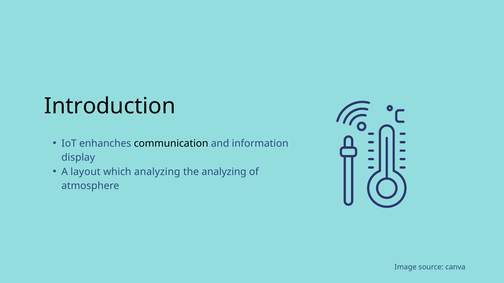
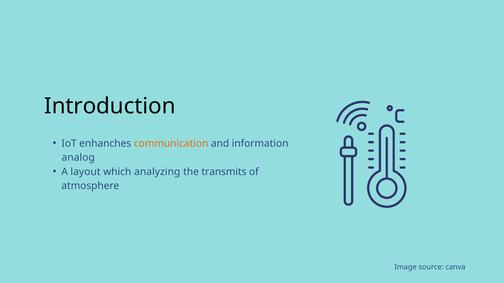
communication colour: black -> orange
display: display -> analog
the analyzing: analyzing -> transmits
